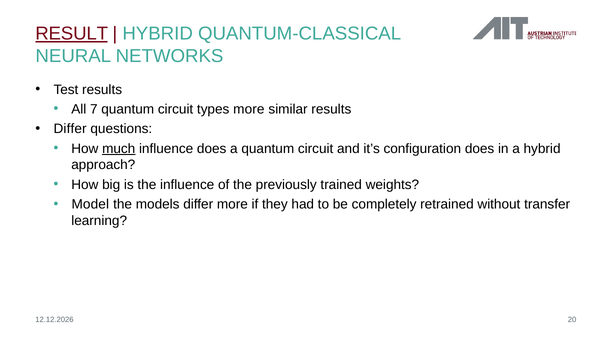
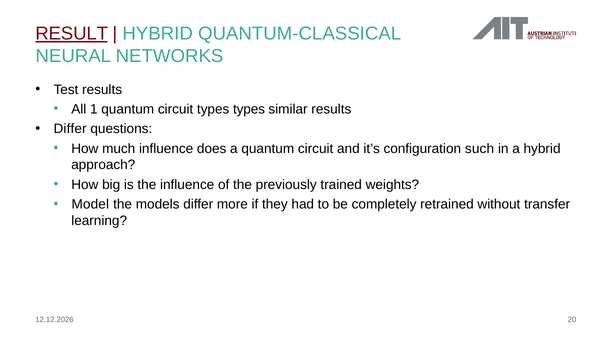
7: 7 -> 1
types more: more -> types
much underline: present -> none
configuration does: does -> such
